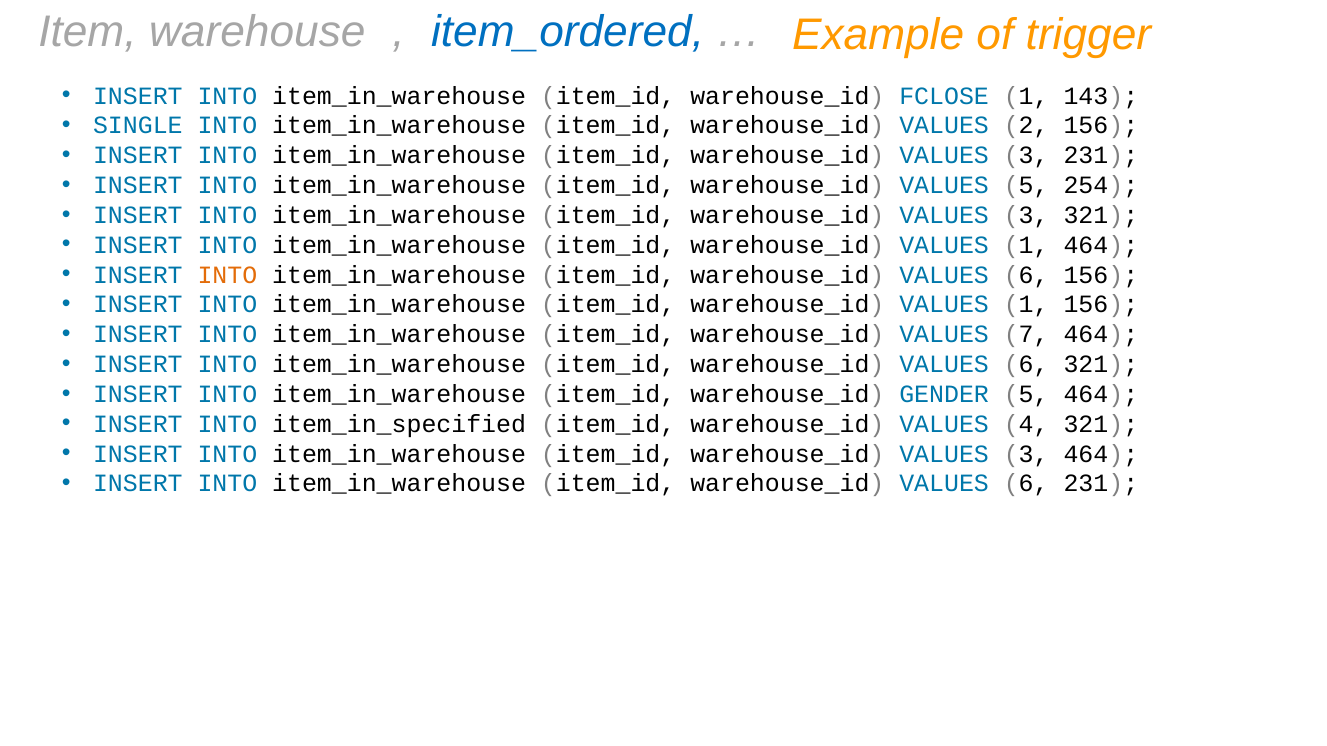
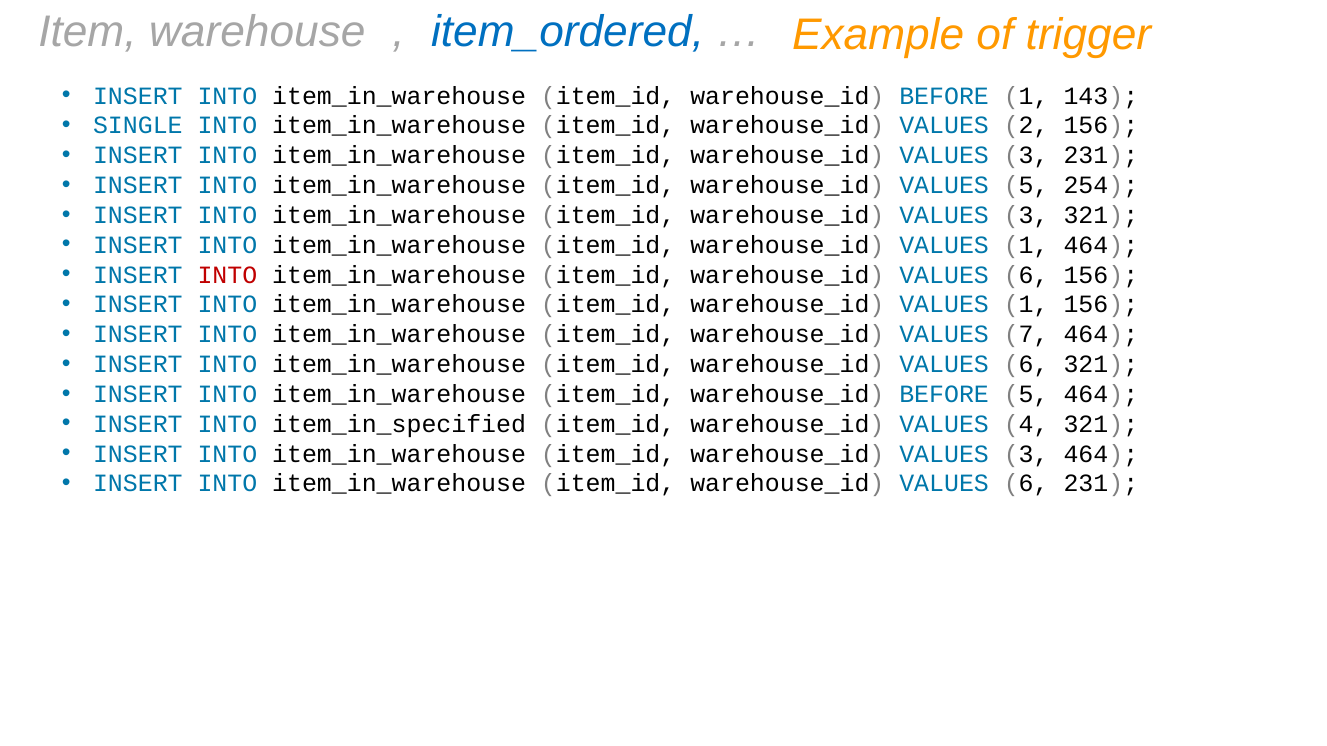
FCLOSE at (944, 96): FCLOSE -> BEFORE
INTO at (227, 275) colour: orange -> red
GENDER at (944, 395): GENDER -> BEFORE
